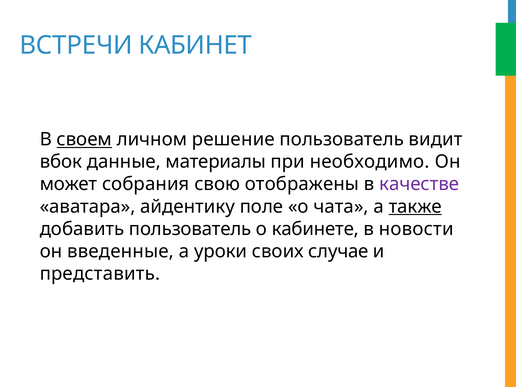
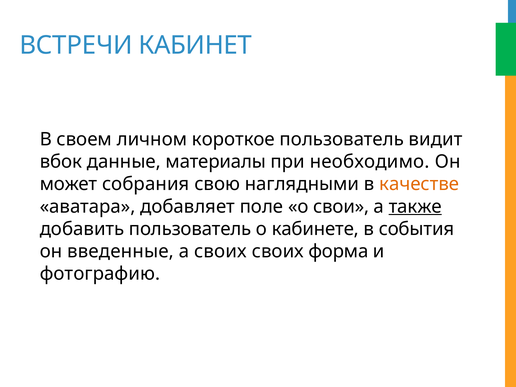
своем underline: present -> none
решение: решение -> короткое
отображены: отображены -> наглядными
качестве colour: purple -> orange
айдентику: айдентику -> добавляет
чата: чата -> свои
новости: новости -> события
а уроки: уроки -> своих
случае: случае -> форма
представить: представить -> фотографию
